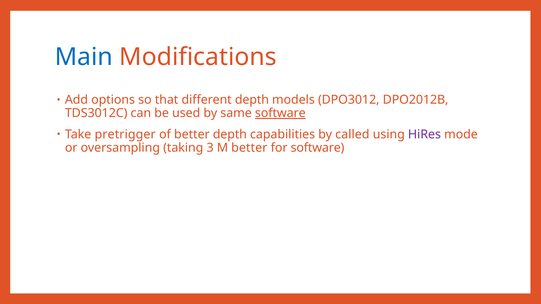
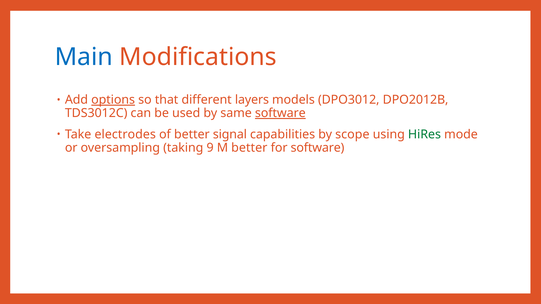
options underline: none -> present
different depth: depth -> layers
pretrigger: pretrigger -> electrodes
better depth: depth -> signal
called: called -> scope
HiRes colour: purple -> green
3: 3 -> 9
